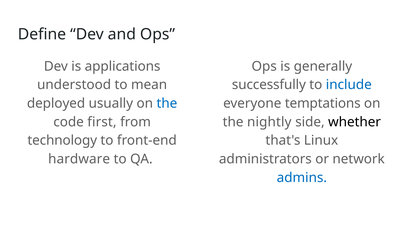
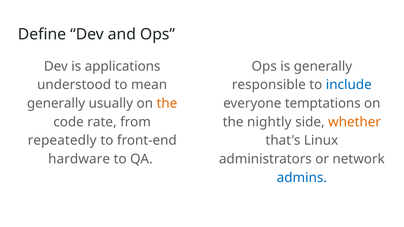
successfully: successfully -> responsible
deployed at (56, 104): deployed -> generally
the at (167, 104) colour: blue -> orange
first: first -> rate
whether colour: black -> orange
technology: technology -> repeatedly
